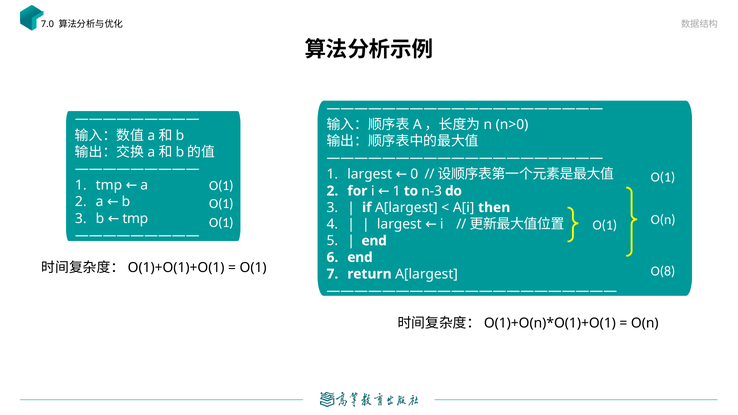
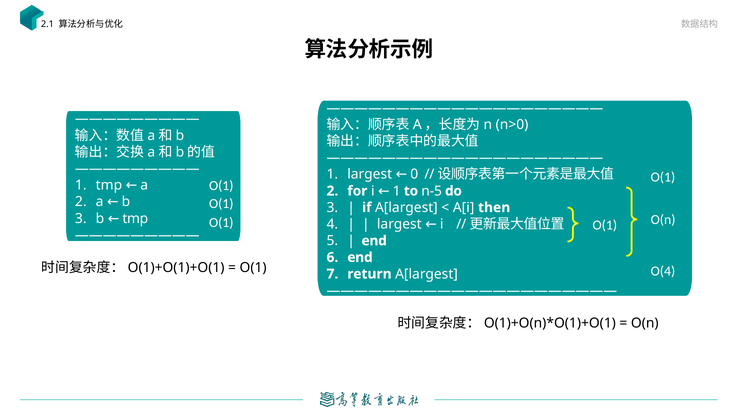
7.0: 7.0 -> 2.1
n-3: n-3 -> n-5
O(8: O(8 -> O(4
